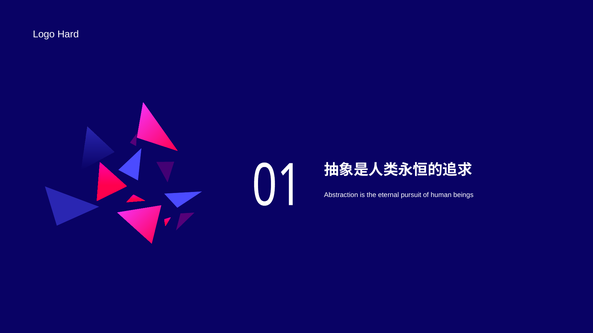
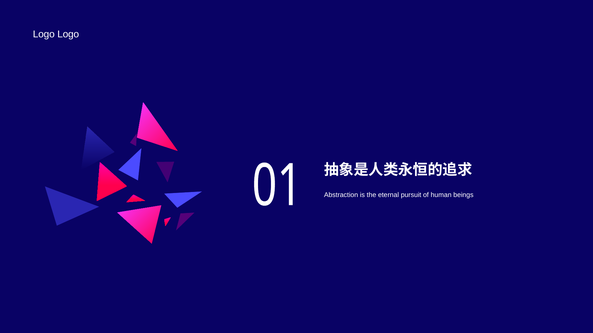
Logo Hard: Hard -> Logo
